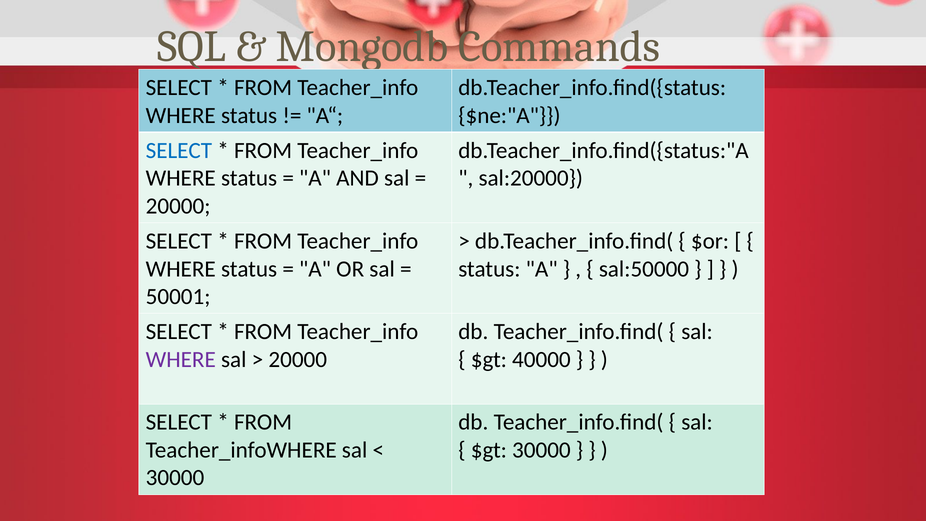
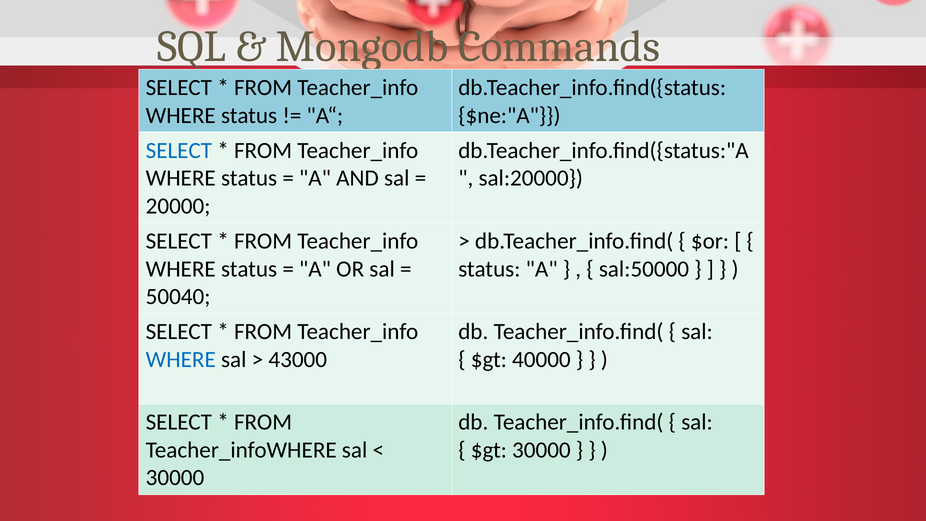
50001: 50001 -> 50040
WHERE at (181, 359) colour: purple -> blue
20000 at (298, 359): 20000 -> 43000
